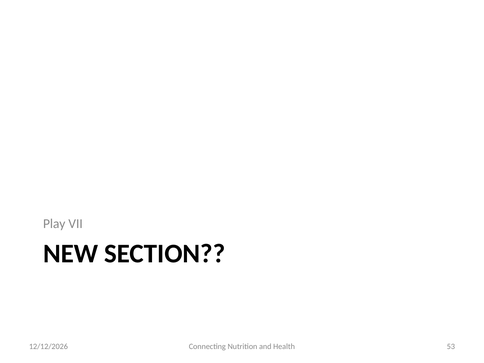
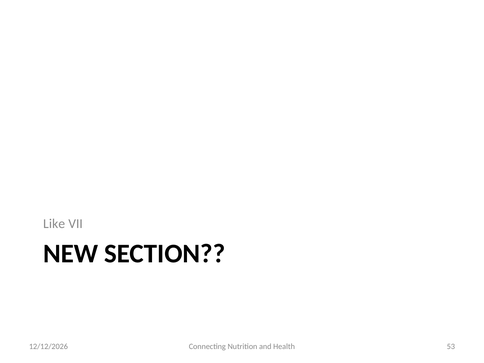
Play: Play -> Like
